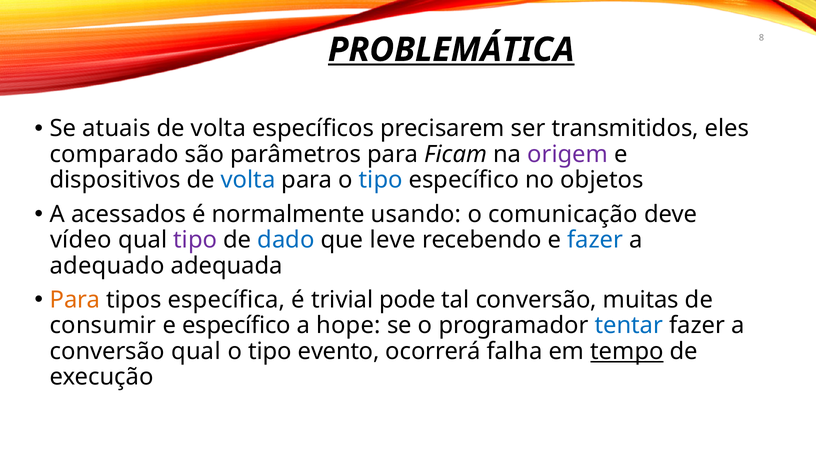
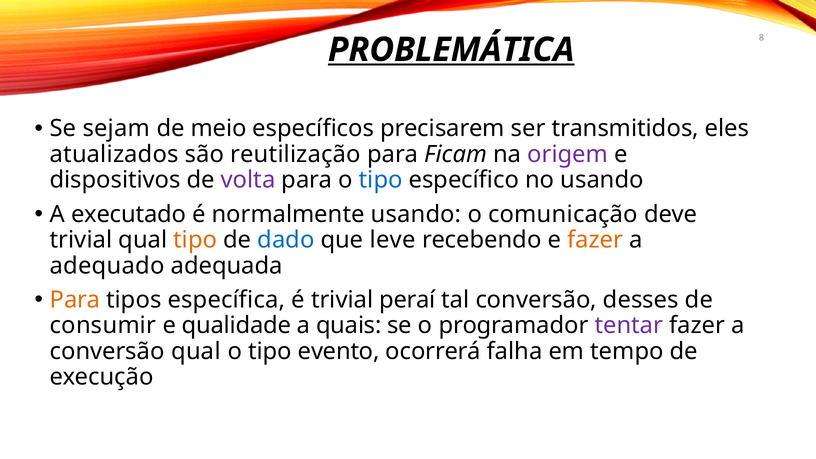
atuais: atuais -> sejam
volta at (219, 129): volta -> meio
comparado: comparado -> atualizados
parâmetros: parâmetros -> reutilização
volta at (248, 180) colour: blue -> purple
no objetos: objetos -> usando
acessados: acessados -> executado
vídeo at (81, 240): vídeo -> trivial
tipo at (195, 240) colour: purple -> orange
fazer at (595, 240) colour: blue -> orange
pode: pode -> peraí
muitas: muitas -> desses
e específico: específico -> qualidade
hope: hope -> quais
tentar colour: blue -> purple
tempo underline: present -> none
